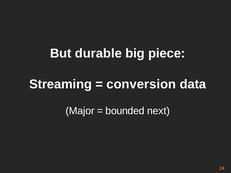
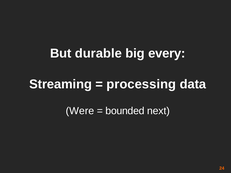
piece: piece -> every
conversion: conversion -> processing
Major: Major -> Were
